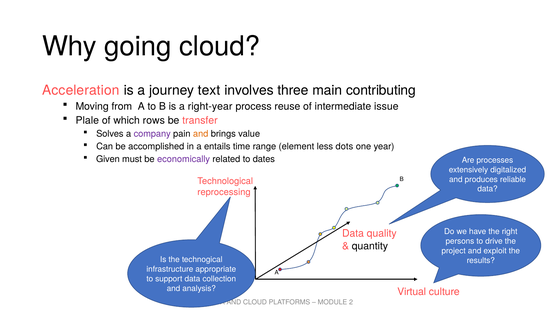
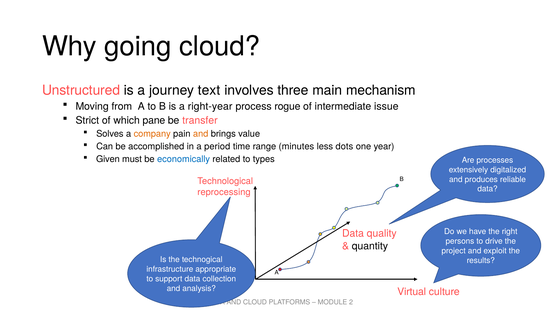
Acceleration: Acceleration -> Unstructured
contributing: contributing -> mechanism
reuse: reuse -> rogue
Plale: Plale -> Strict
rows: rows -> pane
company colour: purple -> orange
entails: entails -> period
element: element -> minutes
economically colour: purple -> blue
dates: dates -> types
